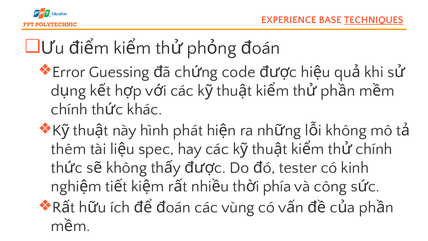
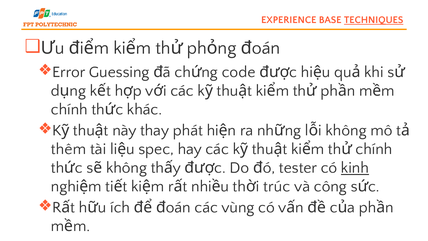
hình: hình -> thay
kinh underline: none -> present
phía: phía -> trúc
